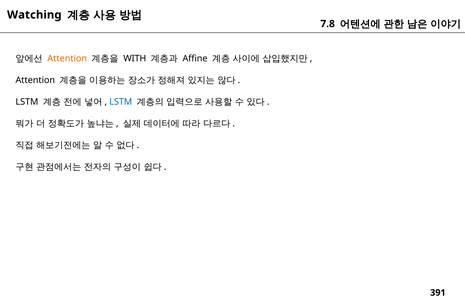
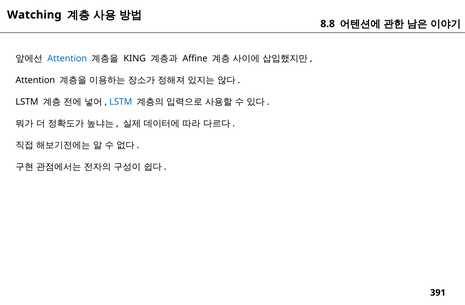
7.8: 7.8 -> 8.8
Attention at (67, 59) colour: orange -> blue
WITH: WITH -> KING
